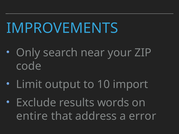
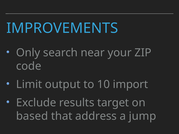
words: words -> target
entire: entire -> based
error: error -> jump
